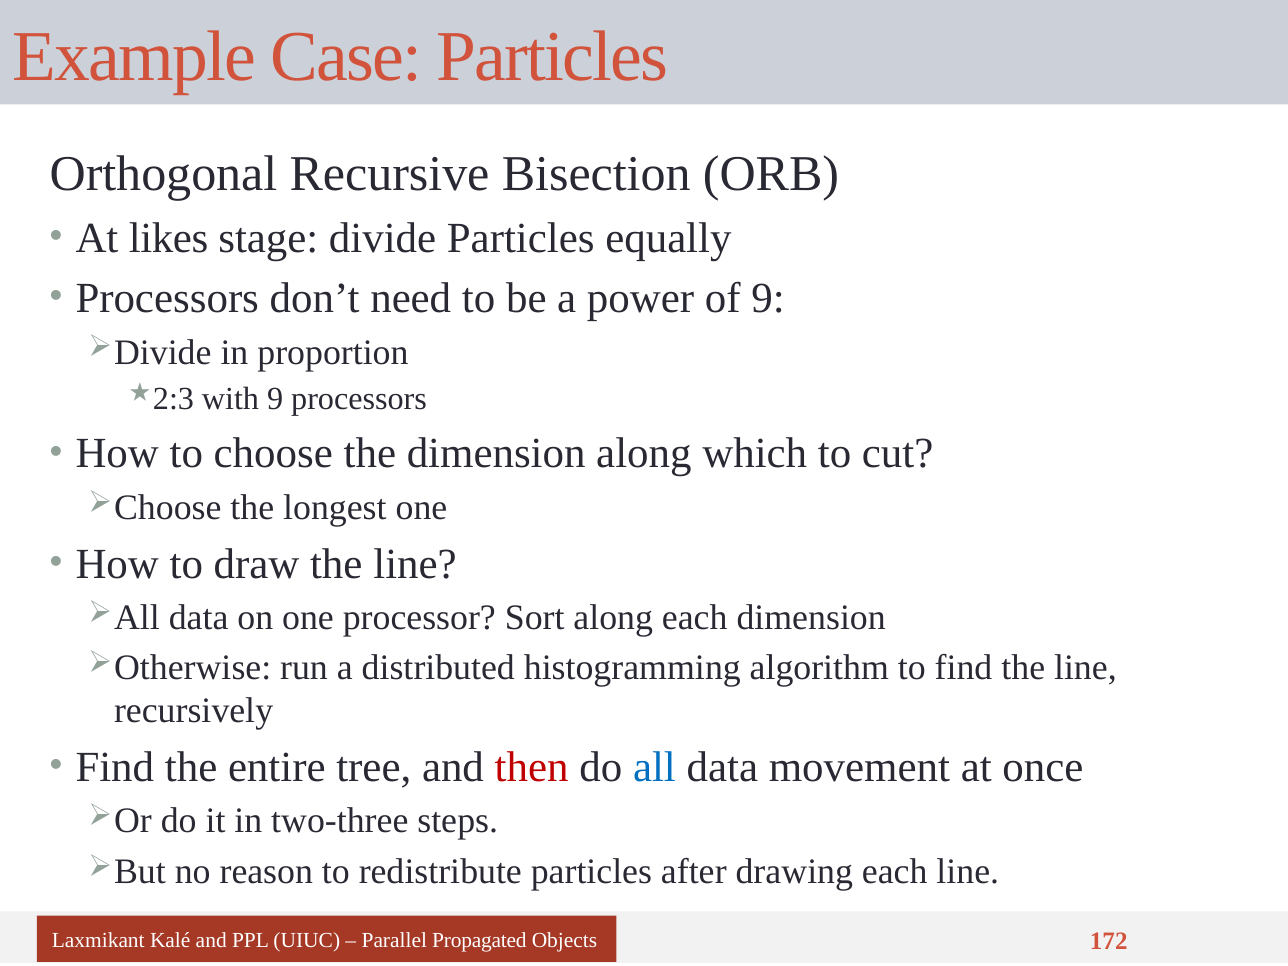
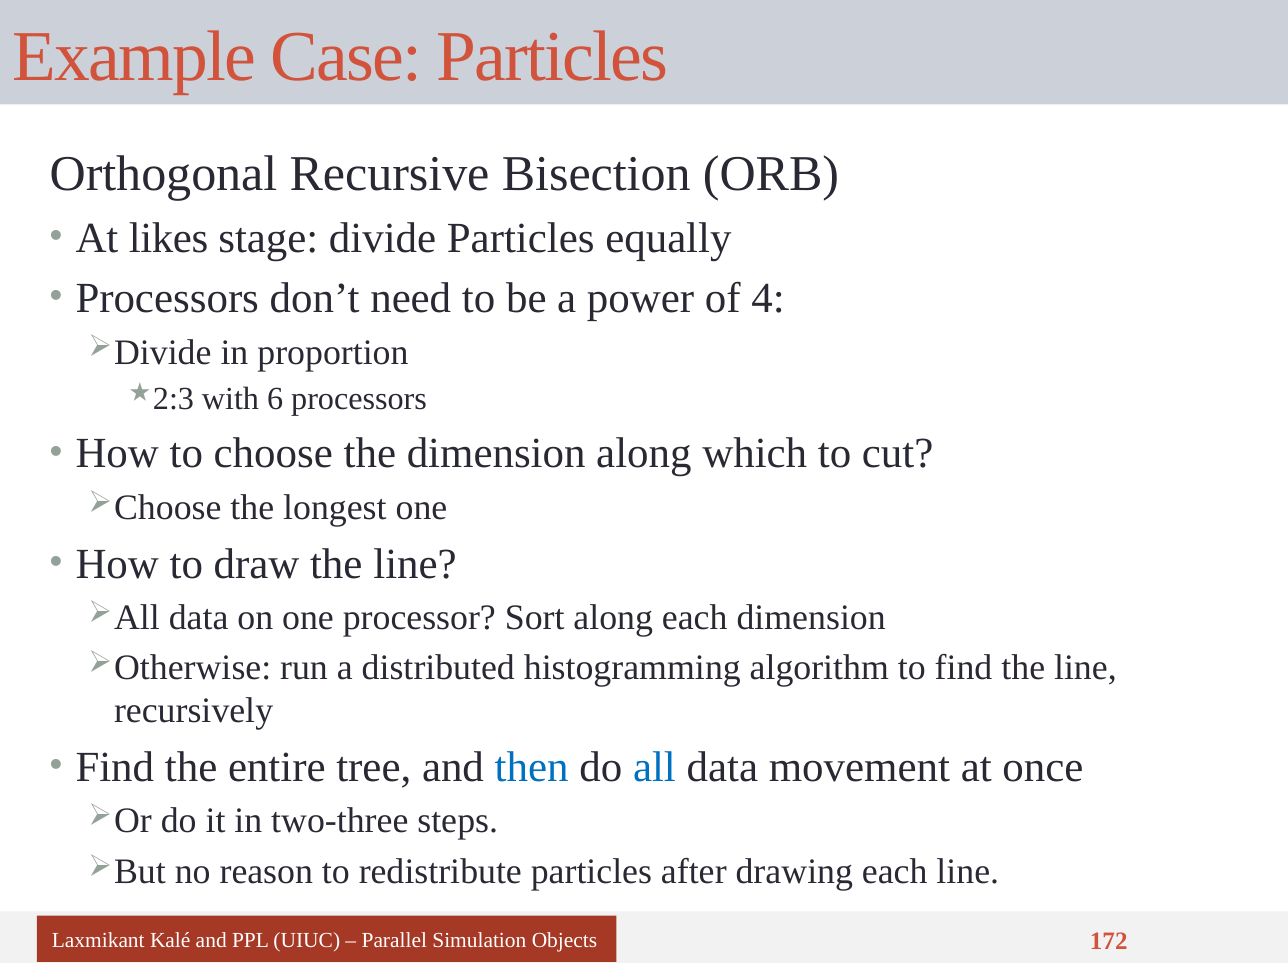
of 9: 9 -> 4
with 9: 9 -> 6
then colour: red -> blue
Propagated: Propagated -> Simulation
